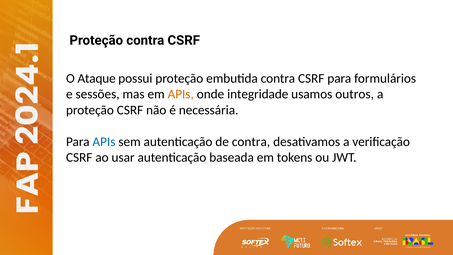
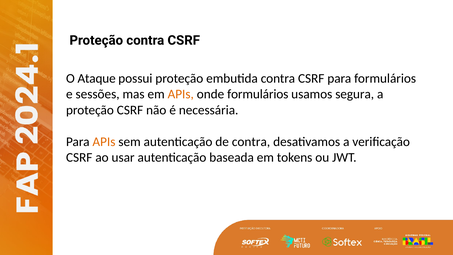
onde integridade: integridade -> formulários
outros: outros -> segura
APIs at (104, 142) colour: blue -> orange
